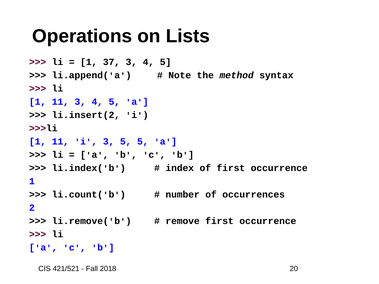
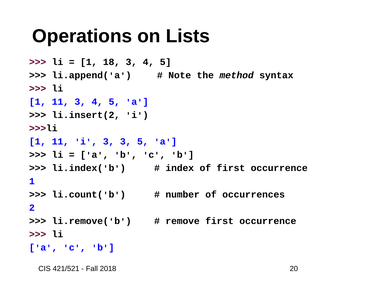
37: 37 -> 18
3 5: 5 -> 3
